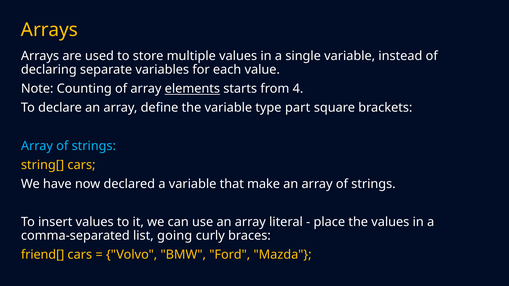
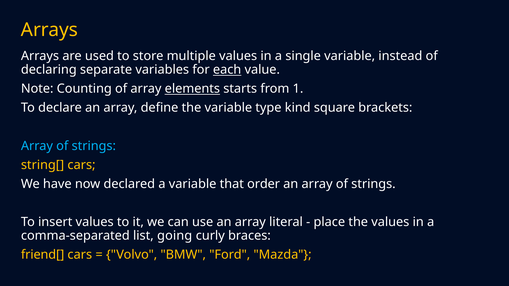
each underline: none -> present
4: 4 -> 1
part: part -> kind
make: make -> order
